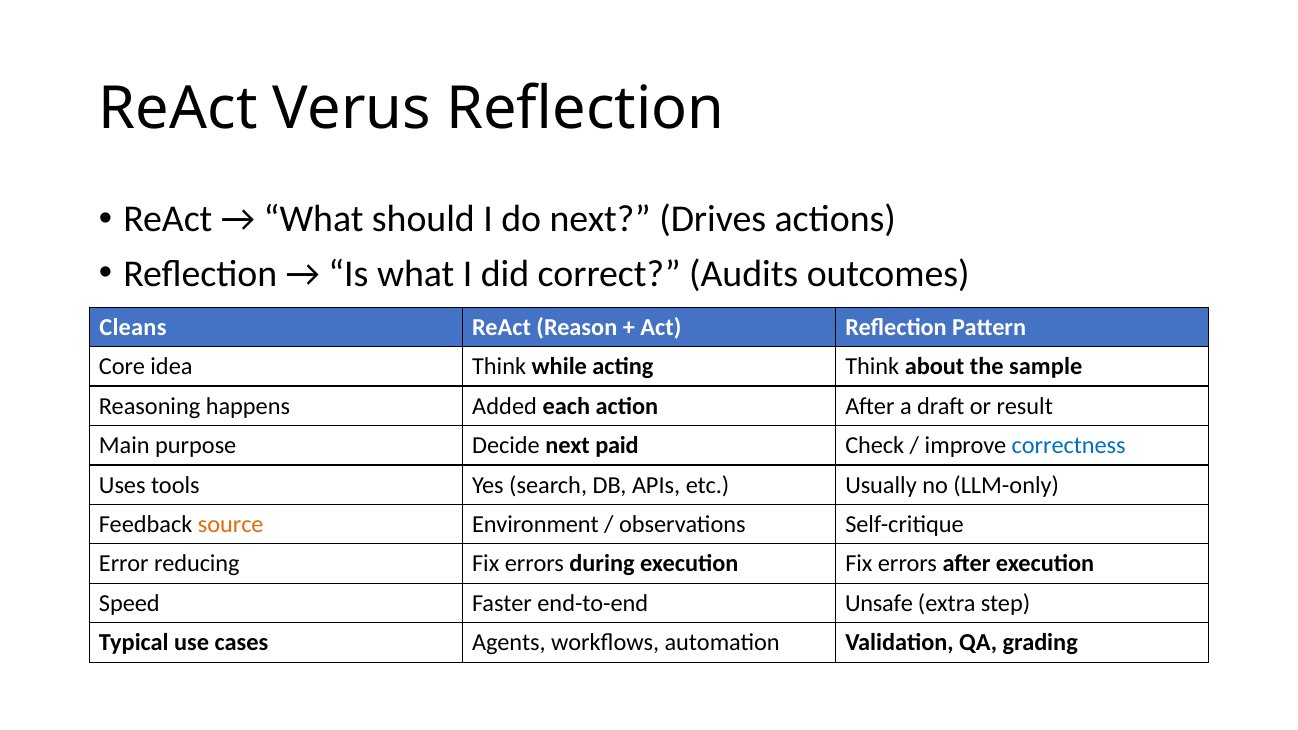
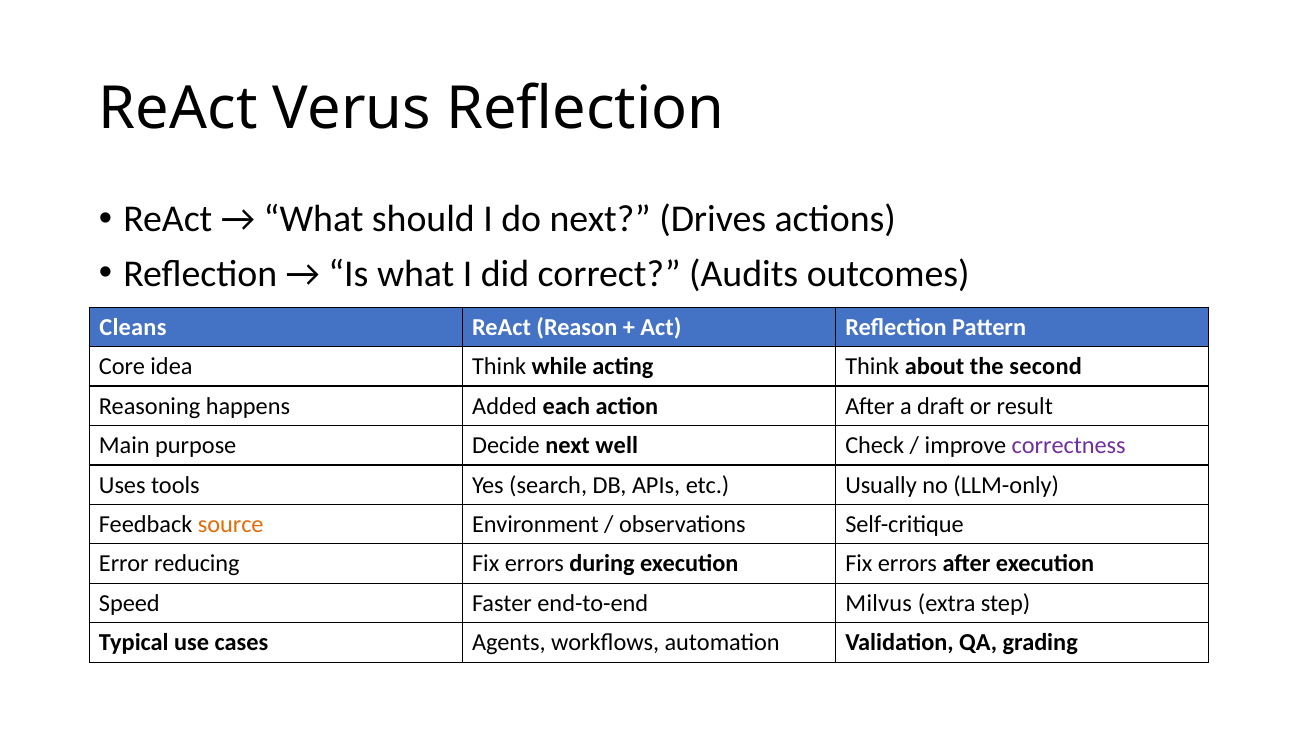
sample: sample -> second
paid: paid -> well
correctness colour: blue -> purple
Unsafe: Unsafe -> Milvus
